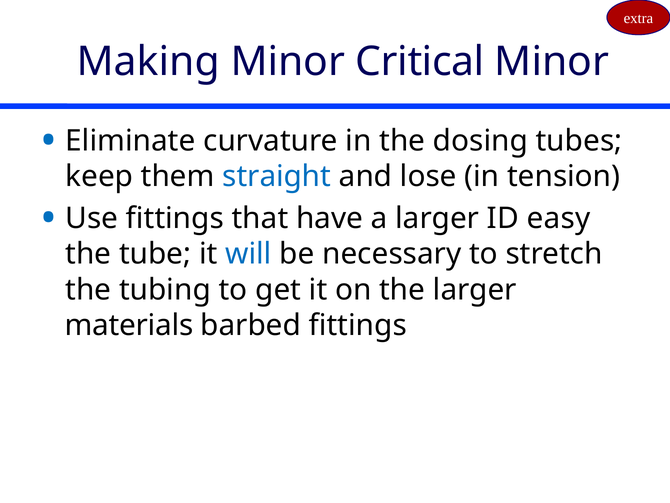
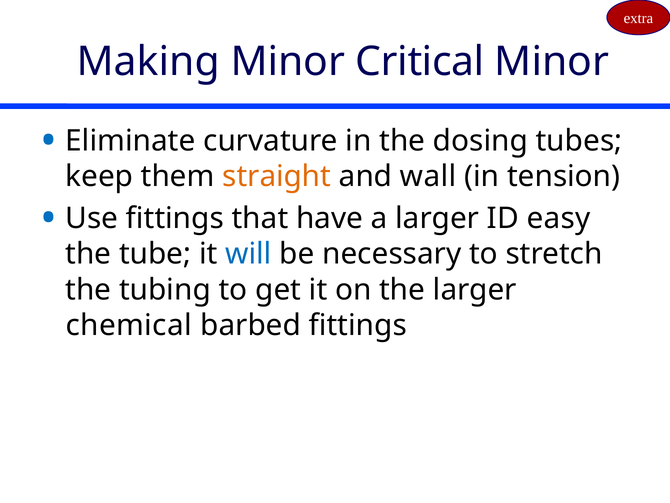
straight colour: blue -> orange
lose: lose -> wall
materials: materials -> chemical
